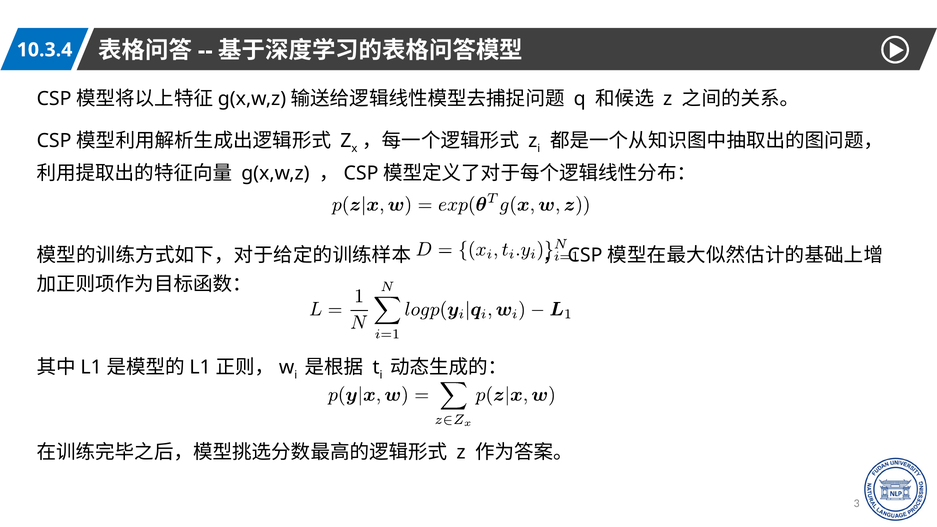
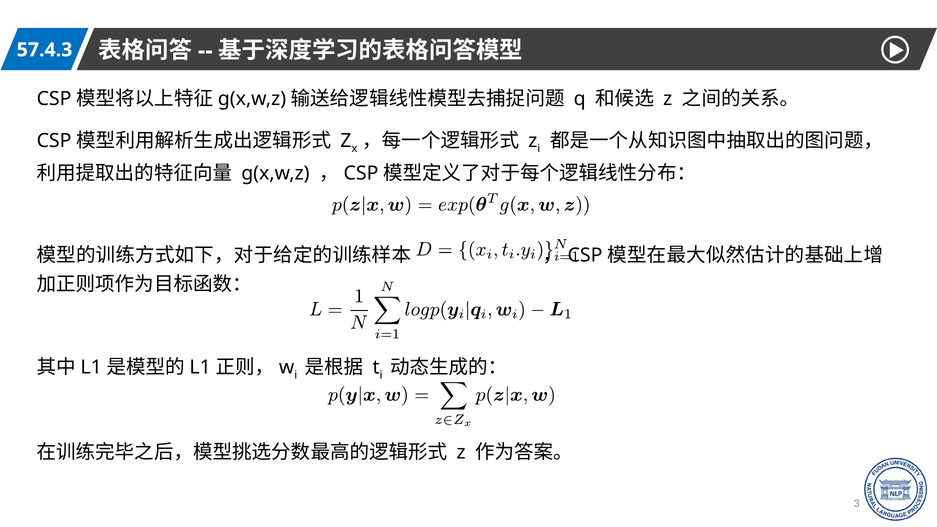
10.3.4: 10.3.4 -> 57.4.3
